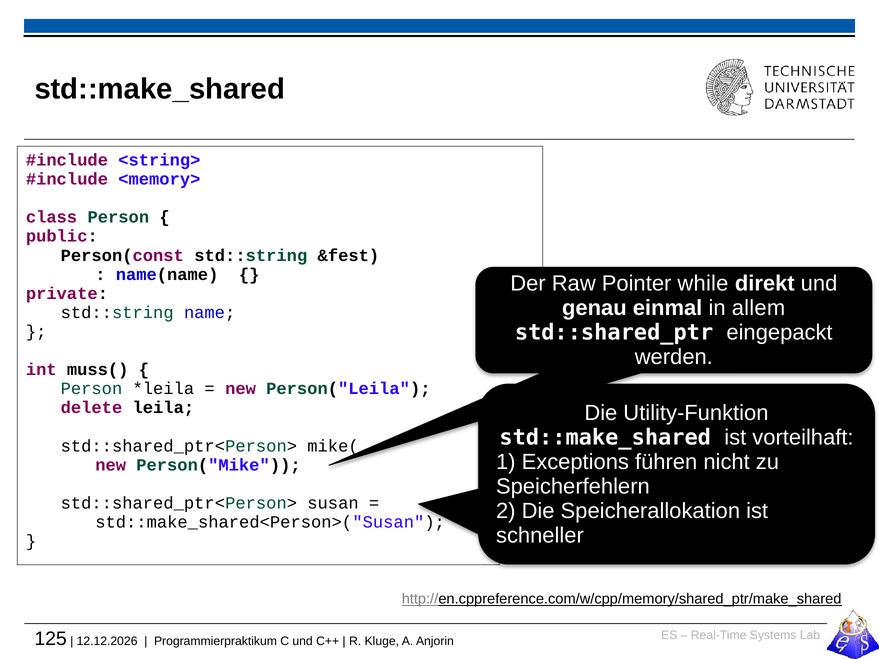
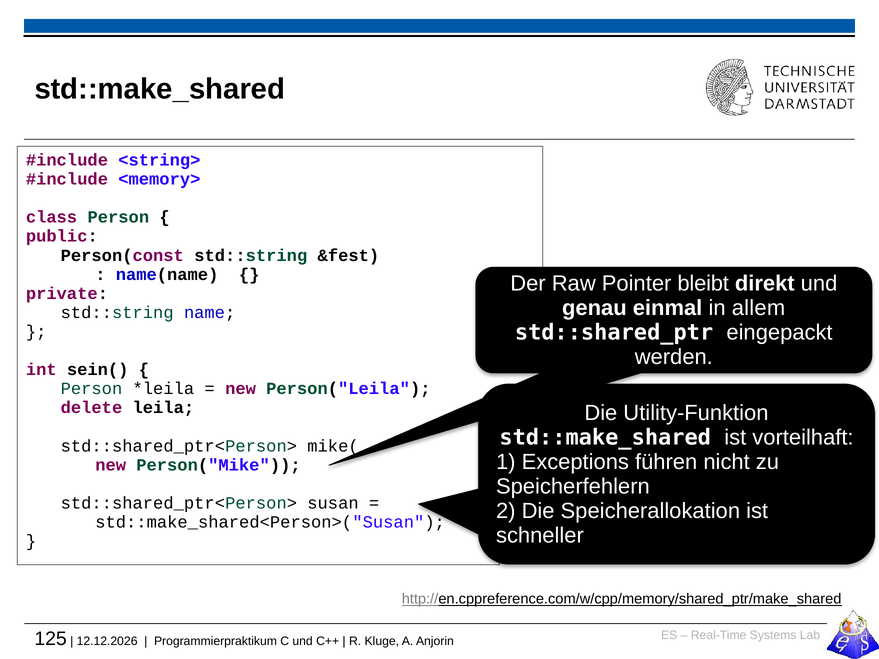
while: while -> bleibt
muss(: muss( -> sein(
